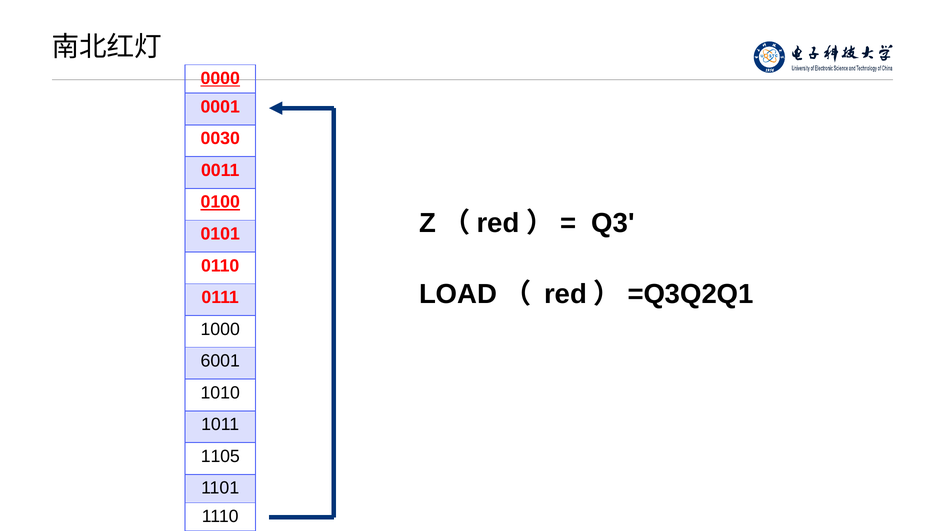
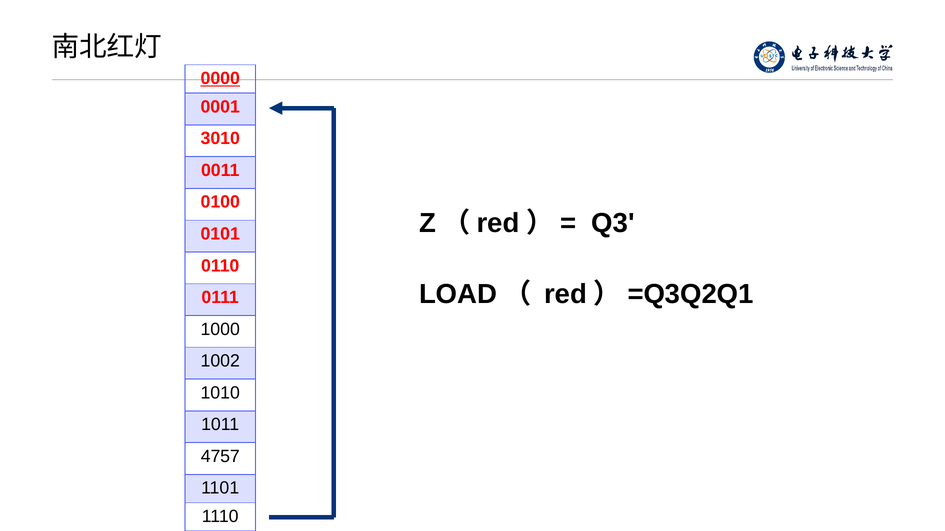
0030: 0030 -> 3010
0100 underline: present -> none
6001: 6001 -> 1002
1105: 1105 -> 4757
